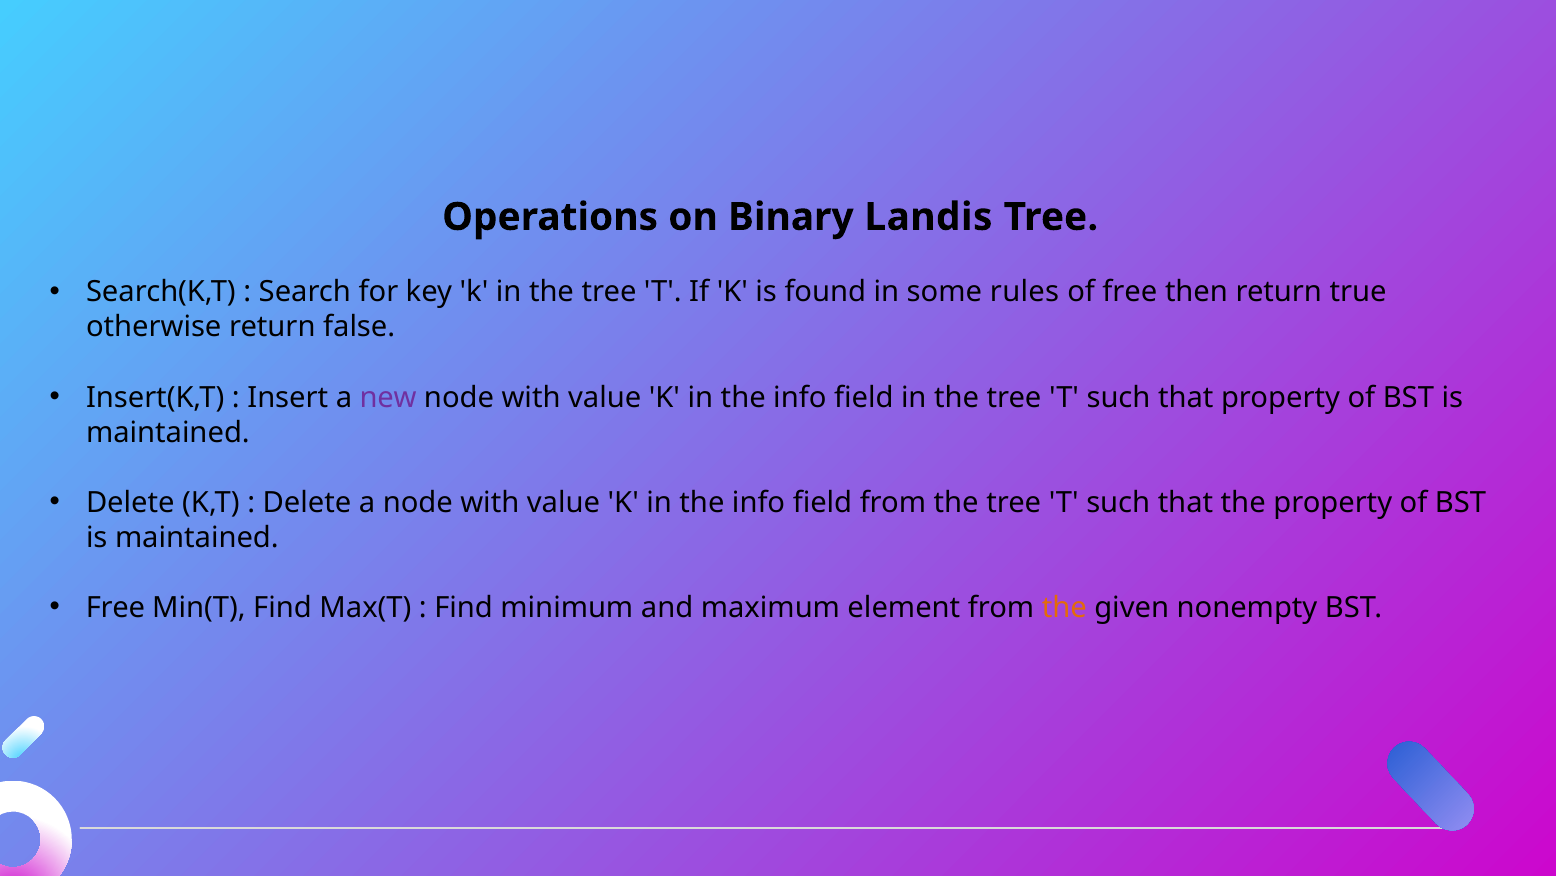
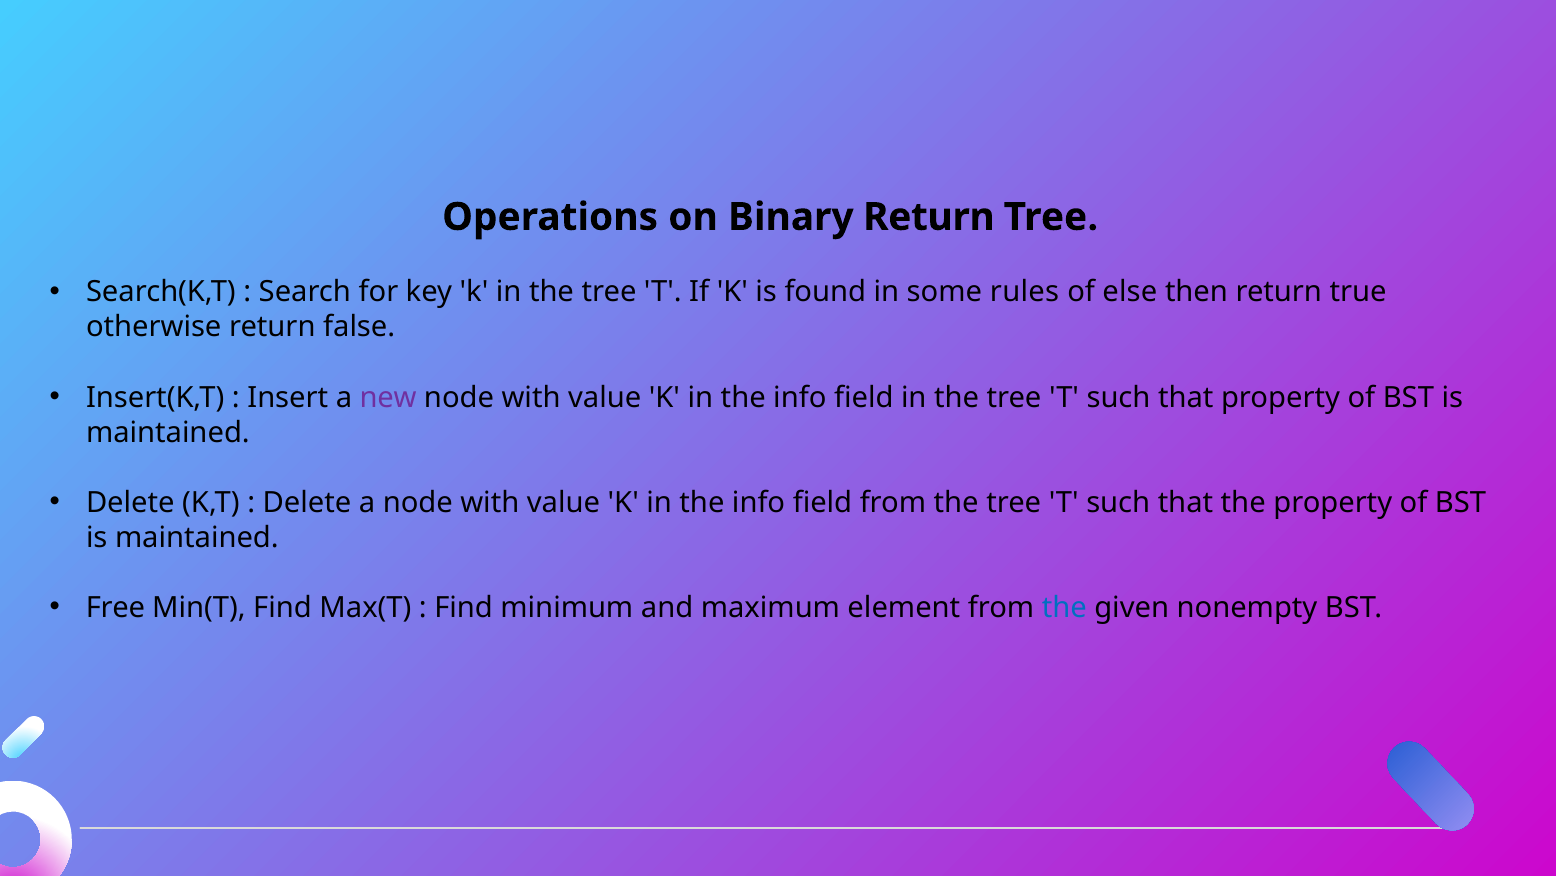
Binary Landis: Landis -> Return
of free: free -> else
the at (1064, 607) colour: orange -> blue
